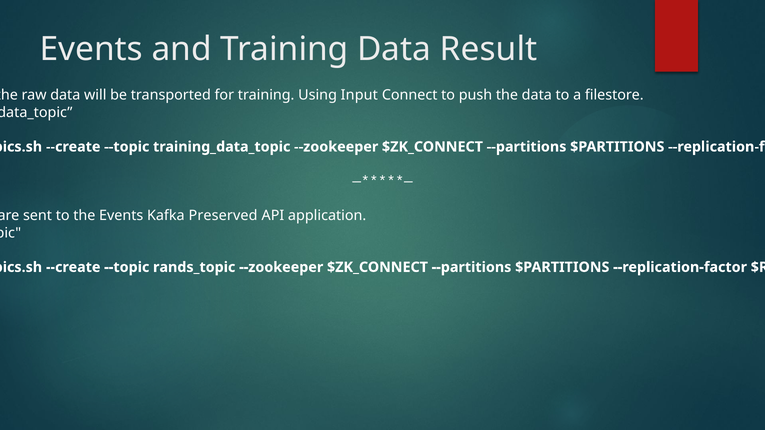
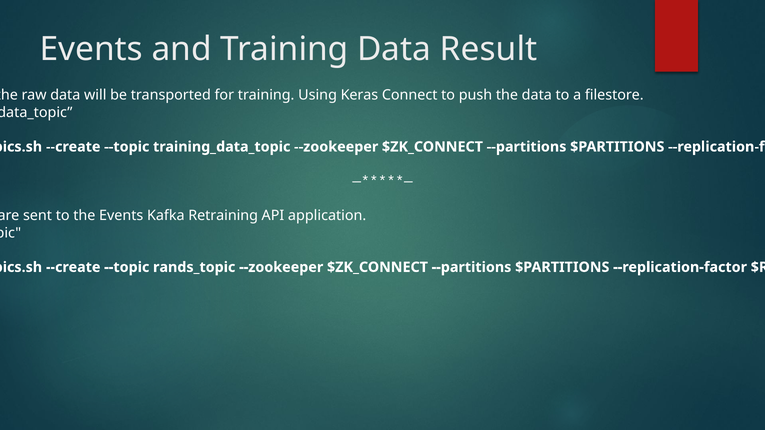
Input: Input -> Keras
Preserved: Preserved -> Retraining
